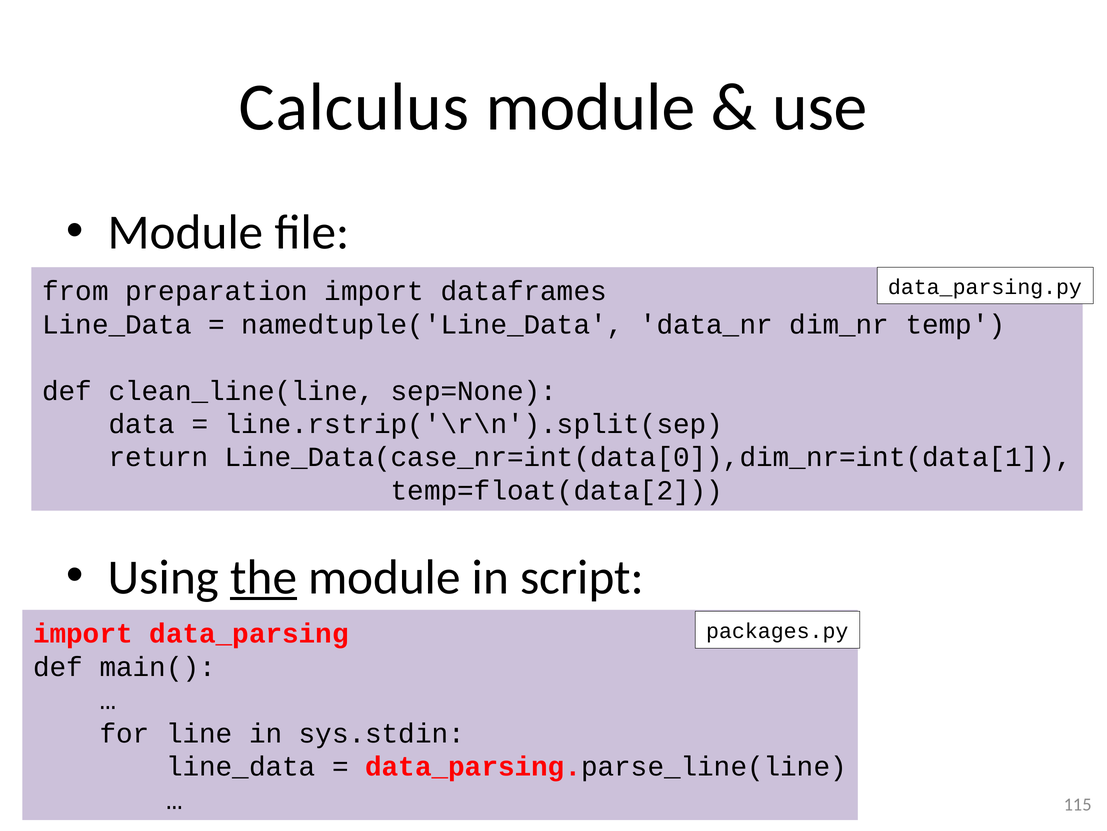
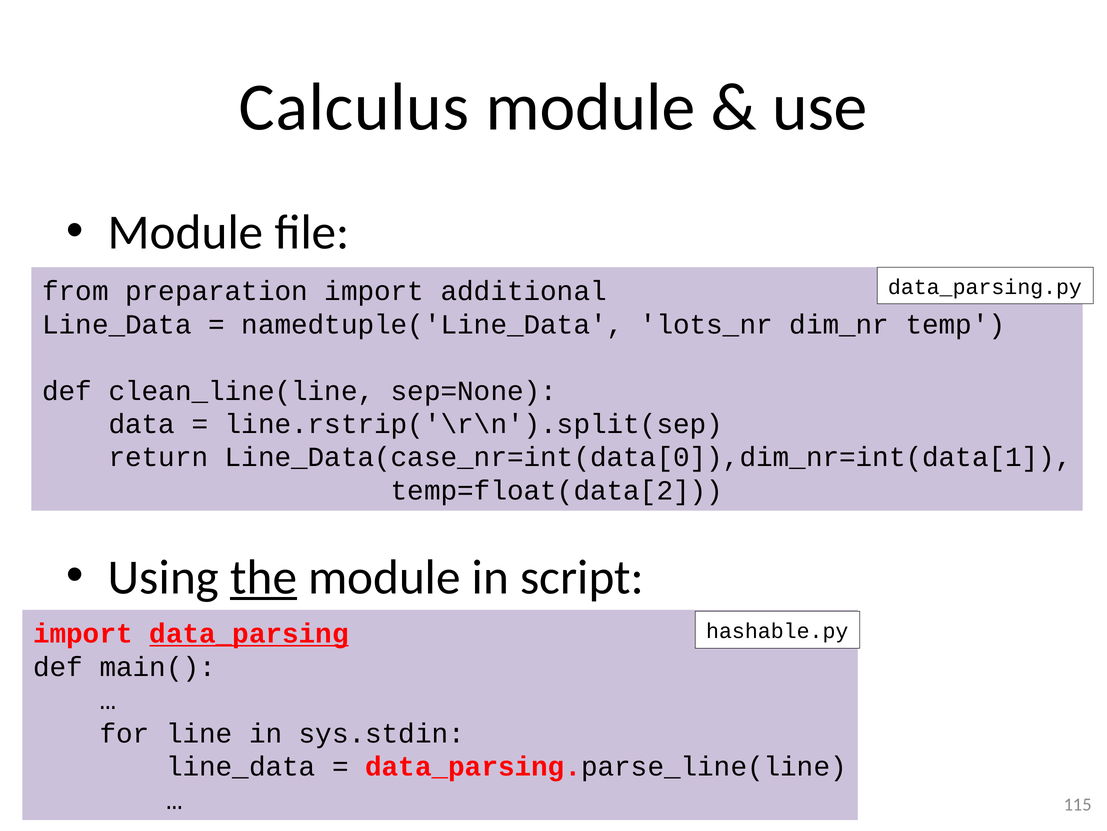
dataframes: dataframes -> additional
data_nr: data_nr -> lots_nr
packages.py: packages.py -> hashable.py
data_parsing underline: none -> present
